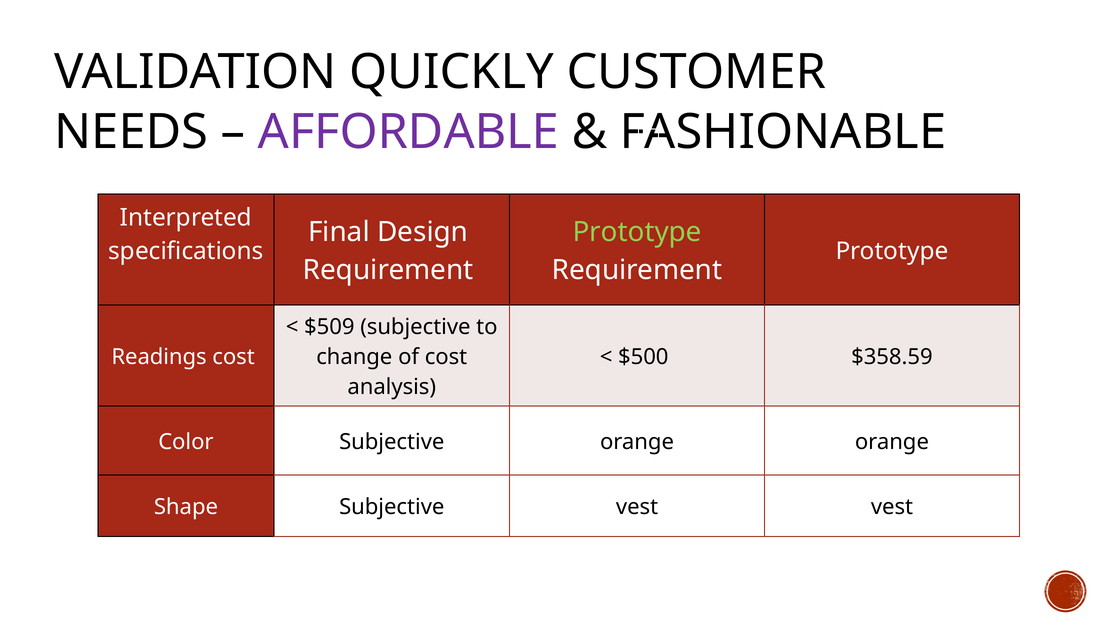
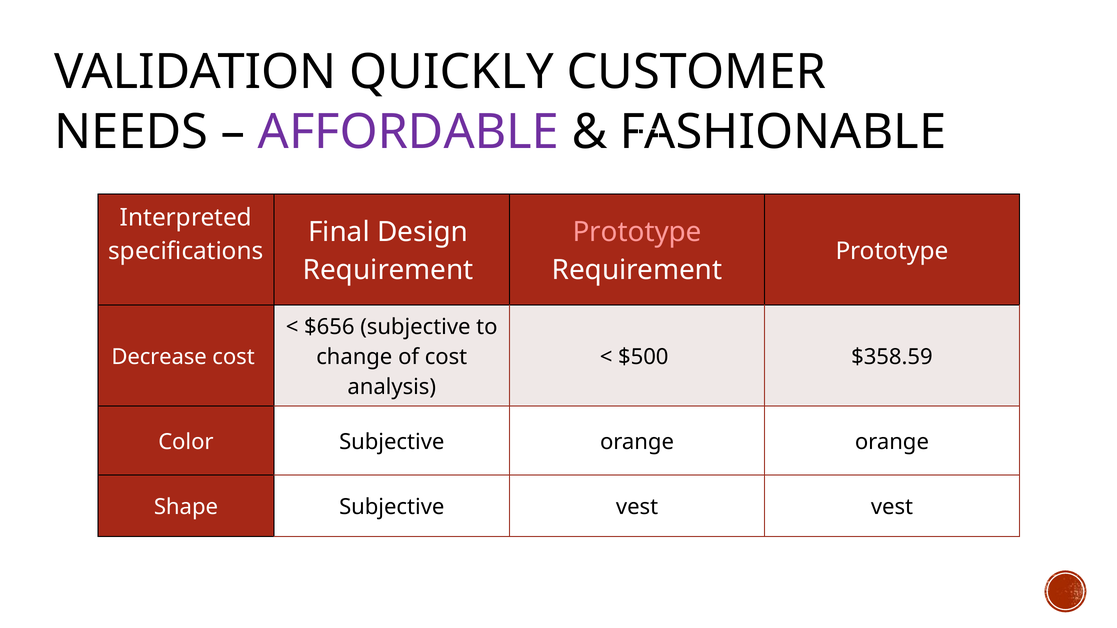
Prototype at (637, 232) colour: light green -> pink
$509: $509 -> $656
Readings: Readings -> Decrease
